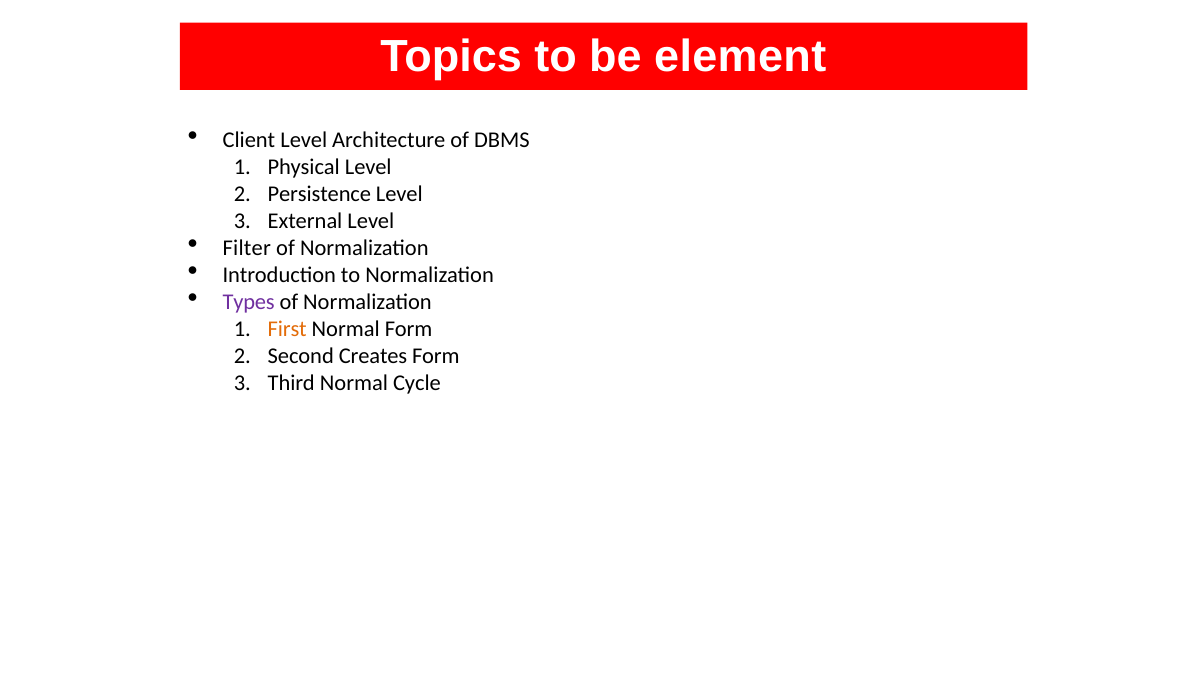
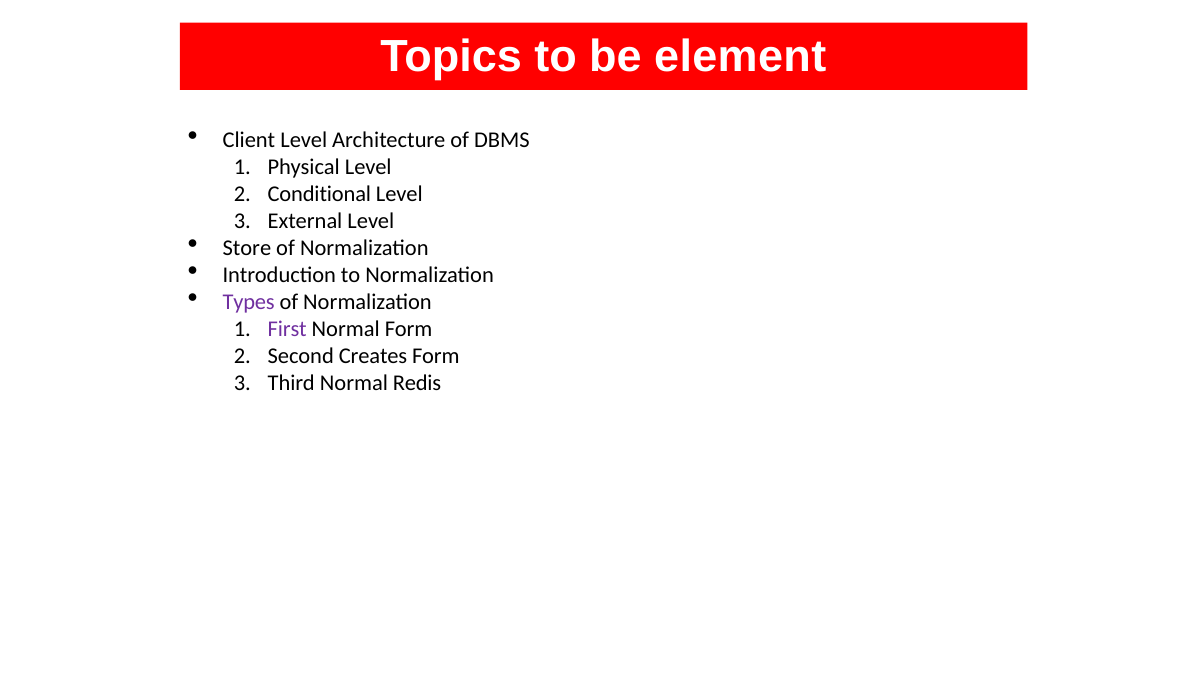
Persistence: Persistence -> Conditional
Filter: Filter -> Store
First colour: orange -> purple
Cycle: Cycle -> Redis
